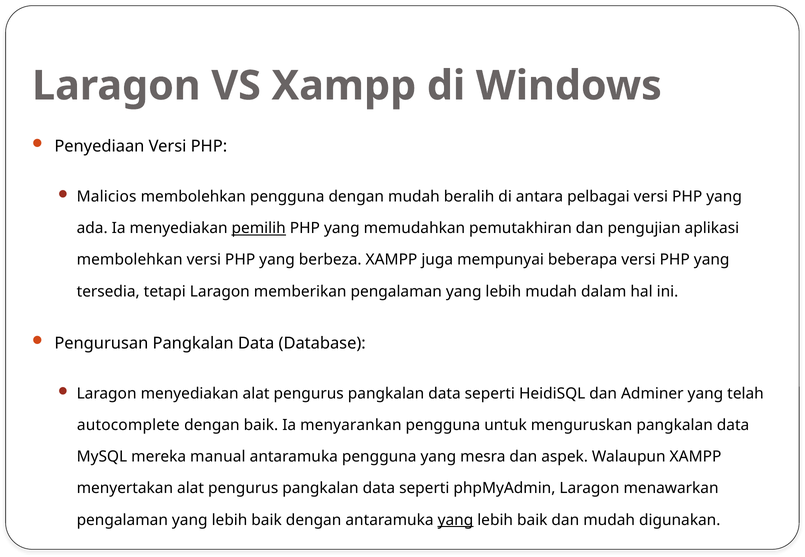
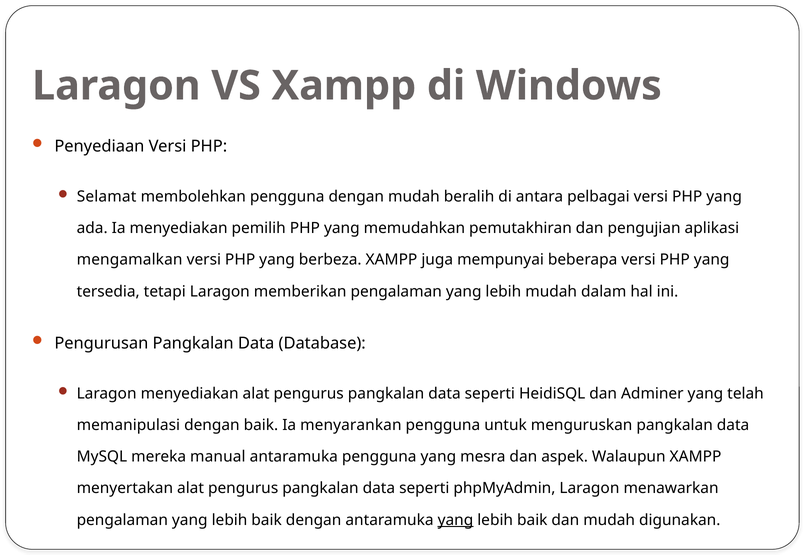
Malicios: Malicios -> Selamat
pemilih underline: present -> none
membolehkan at (130, 260): membolehkan -> mengamalkan
autocomplete: autocomplete -> memanipulasi
